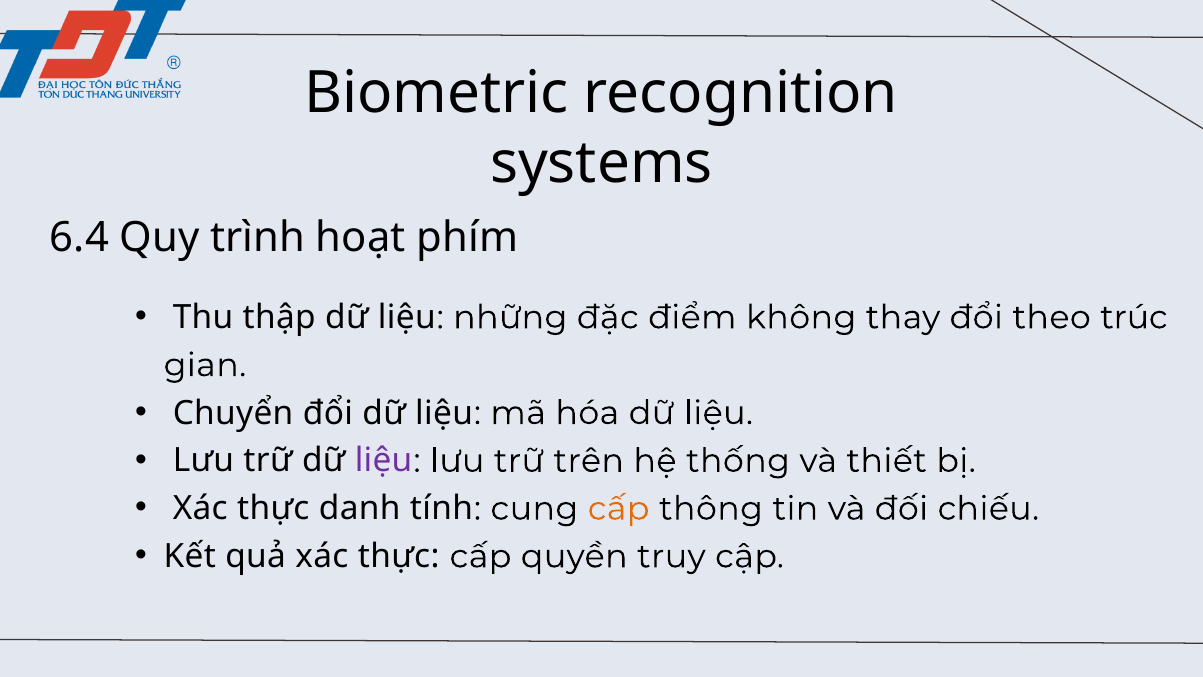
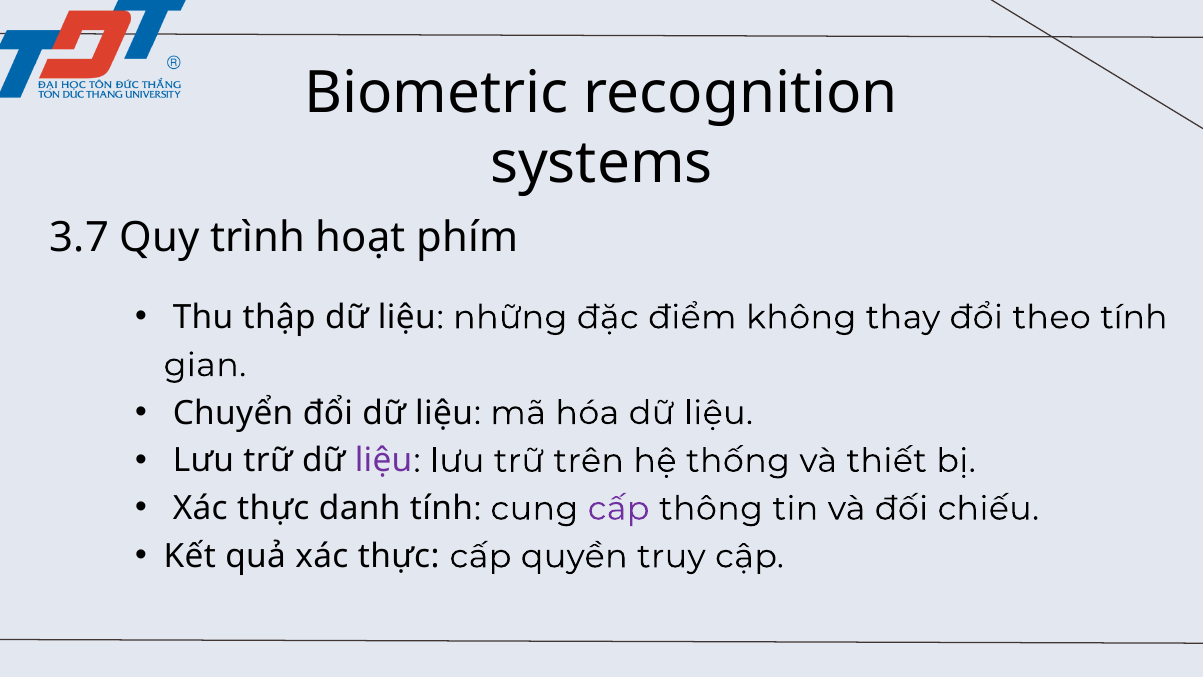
6.4: 6.4 -> 3.7
theo trúc: trúc -> tính
cấp at (619, 508) colour: orange -> purple
